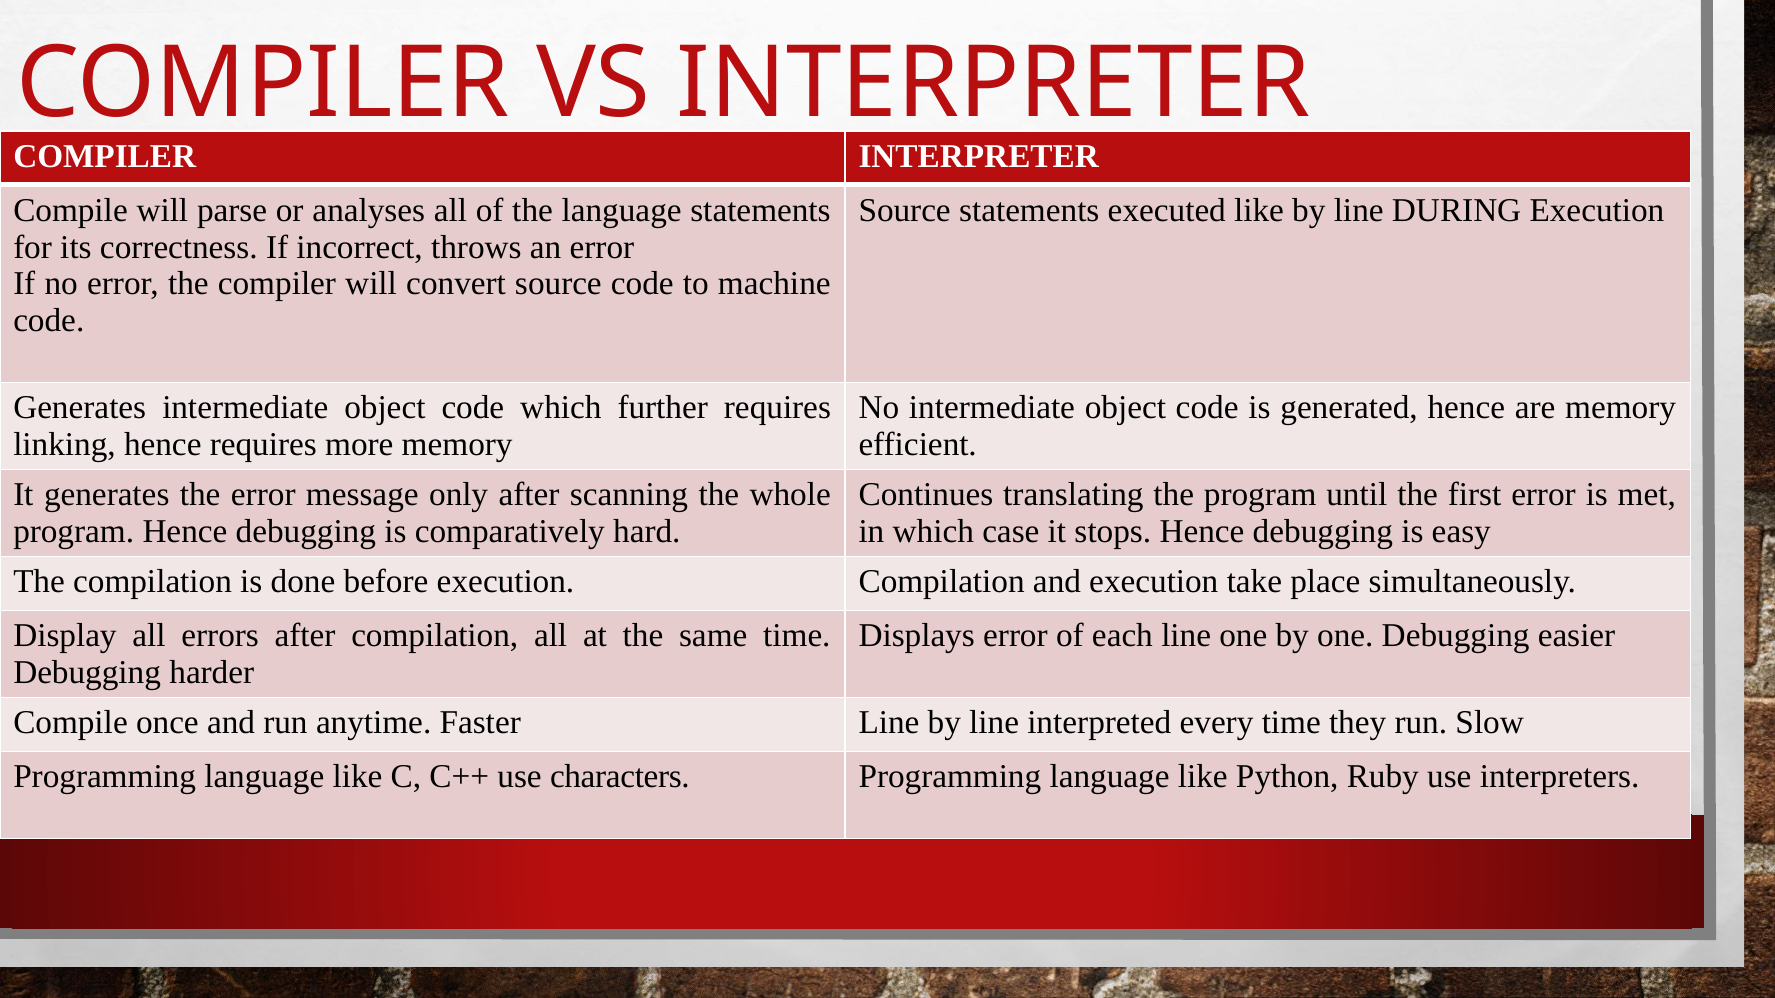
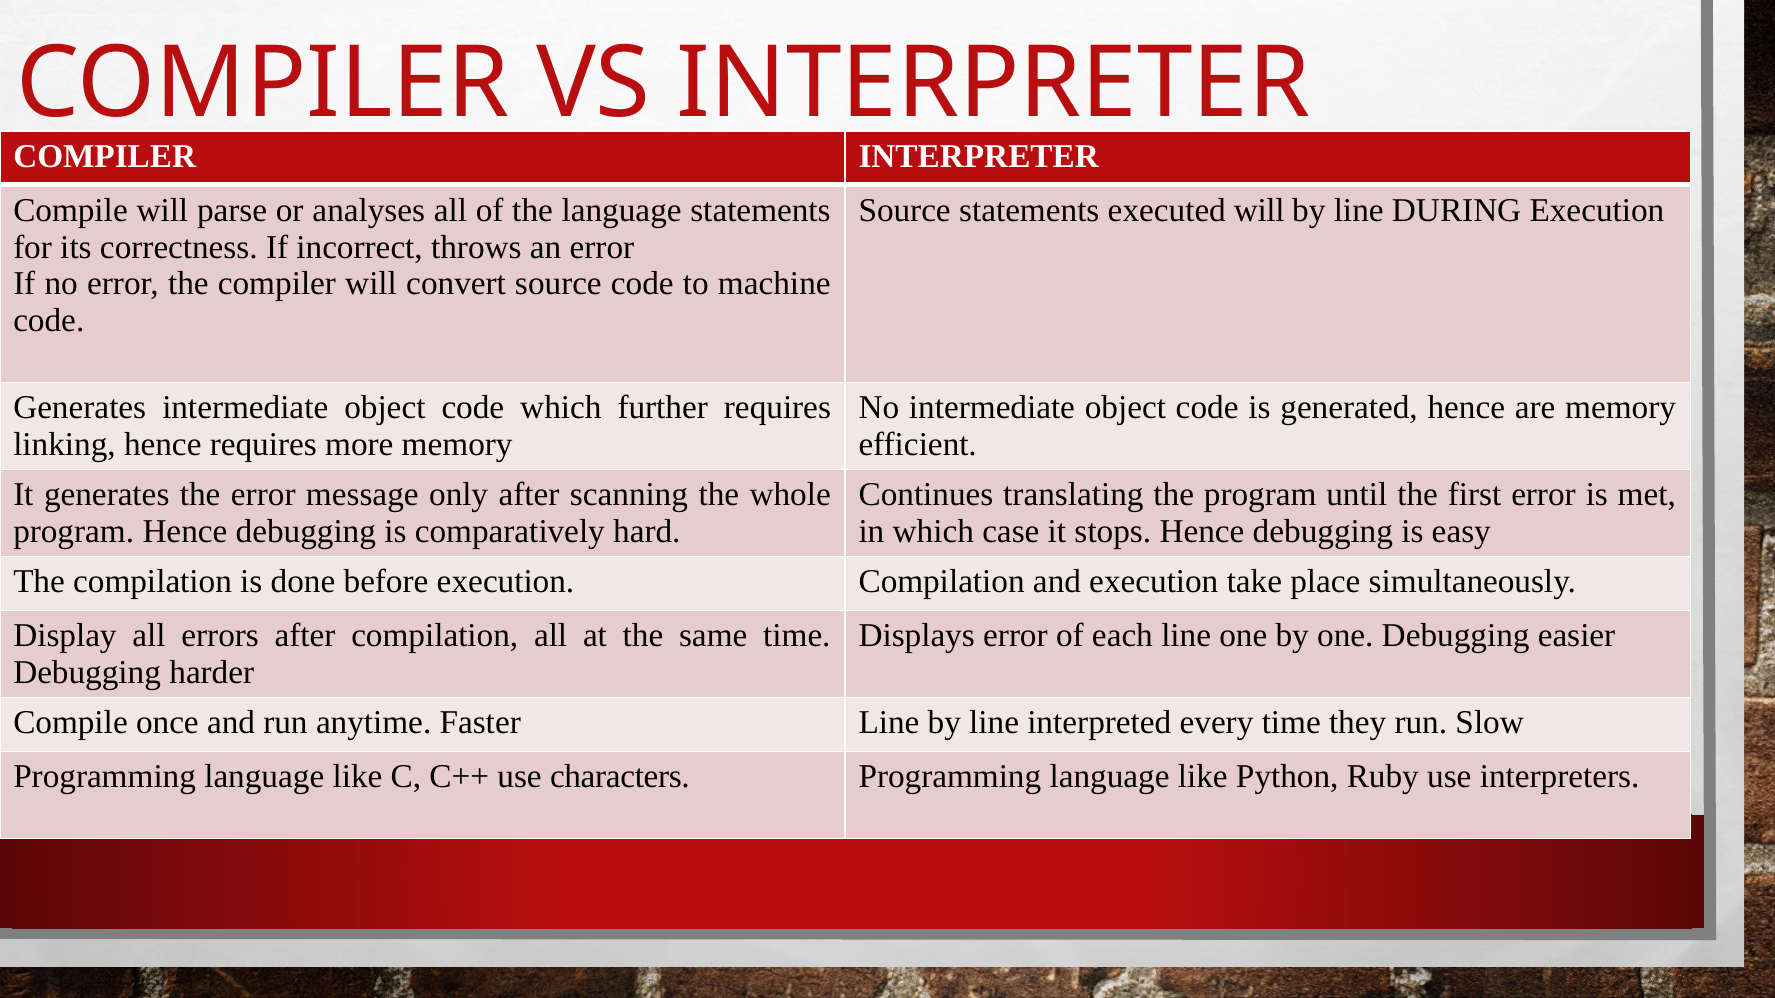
executed like: like -> will
